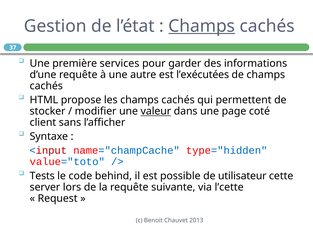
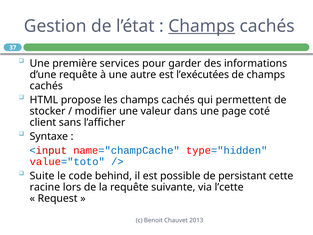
valeur underline: present -> none
Tests: Tests -> Suite
utilisateur: utilisateur -> persistant
server: server -> racine
